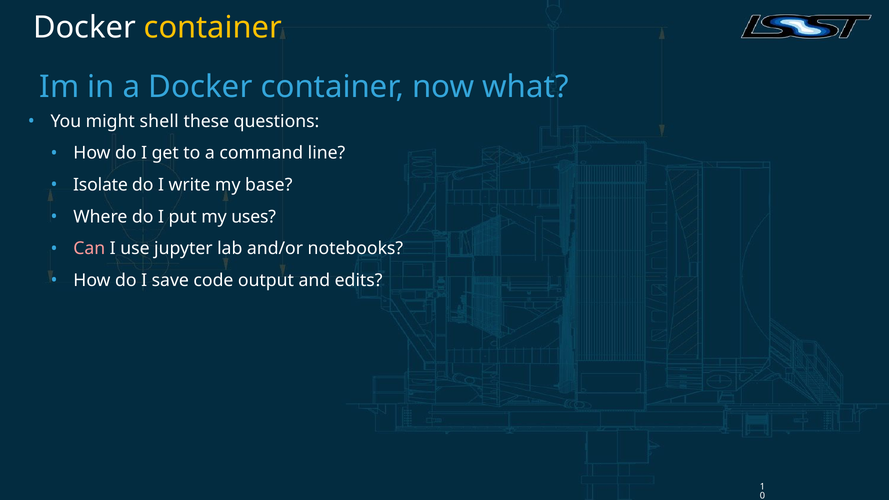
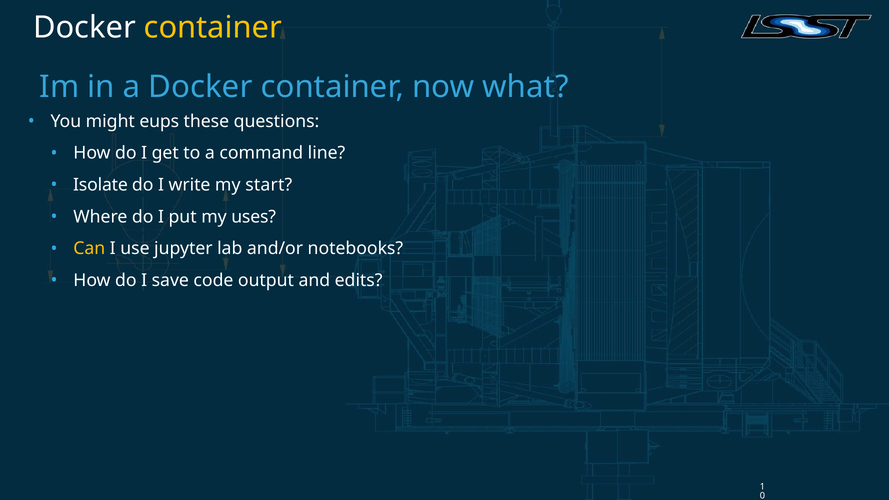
shell: shell -> eups
base: base -> start
Can colour: pink -> yellow
